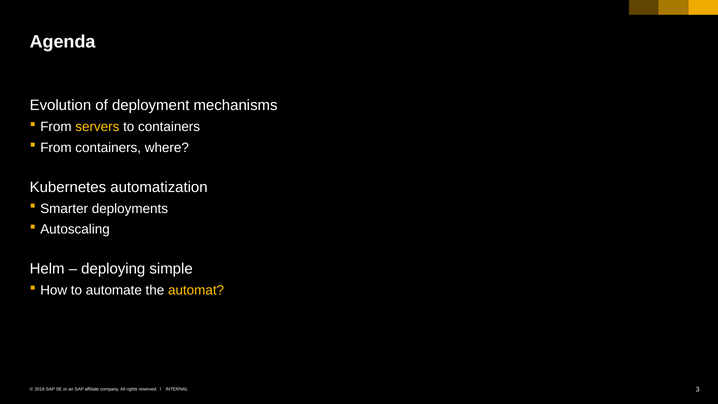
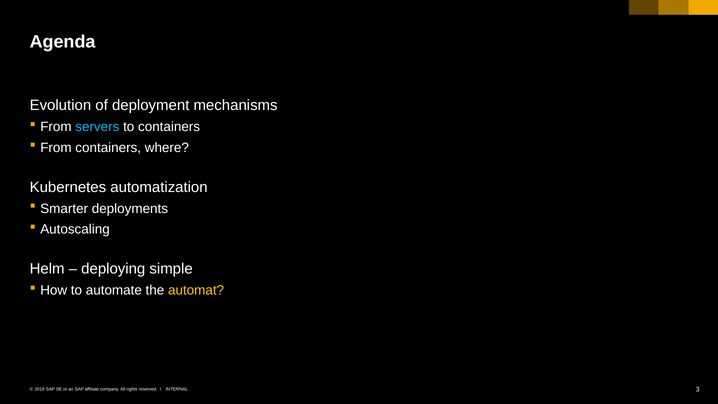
servers colour: yellow -> light blue
